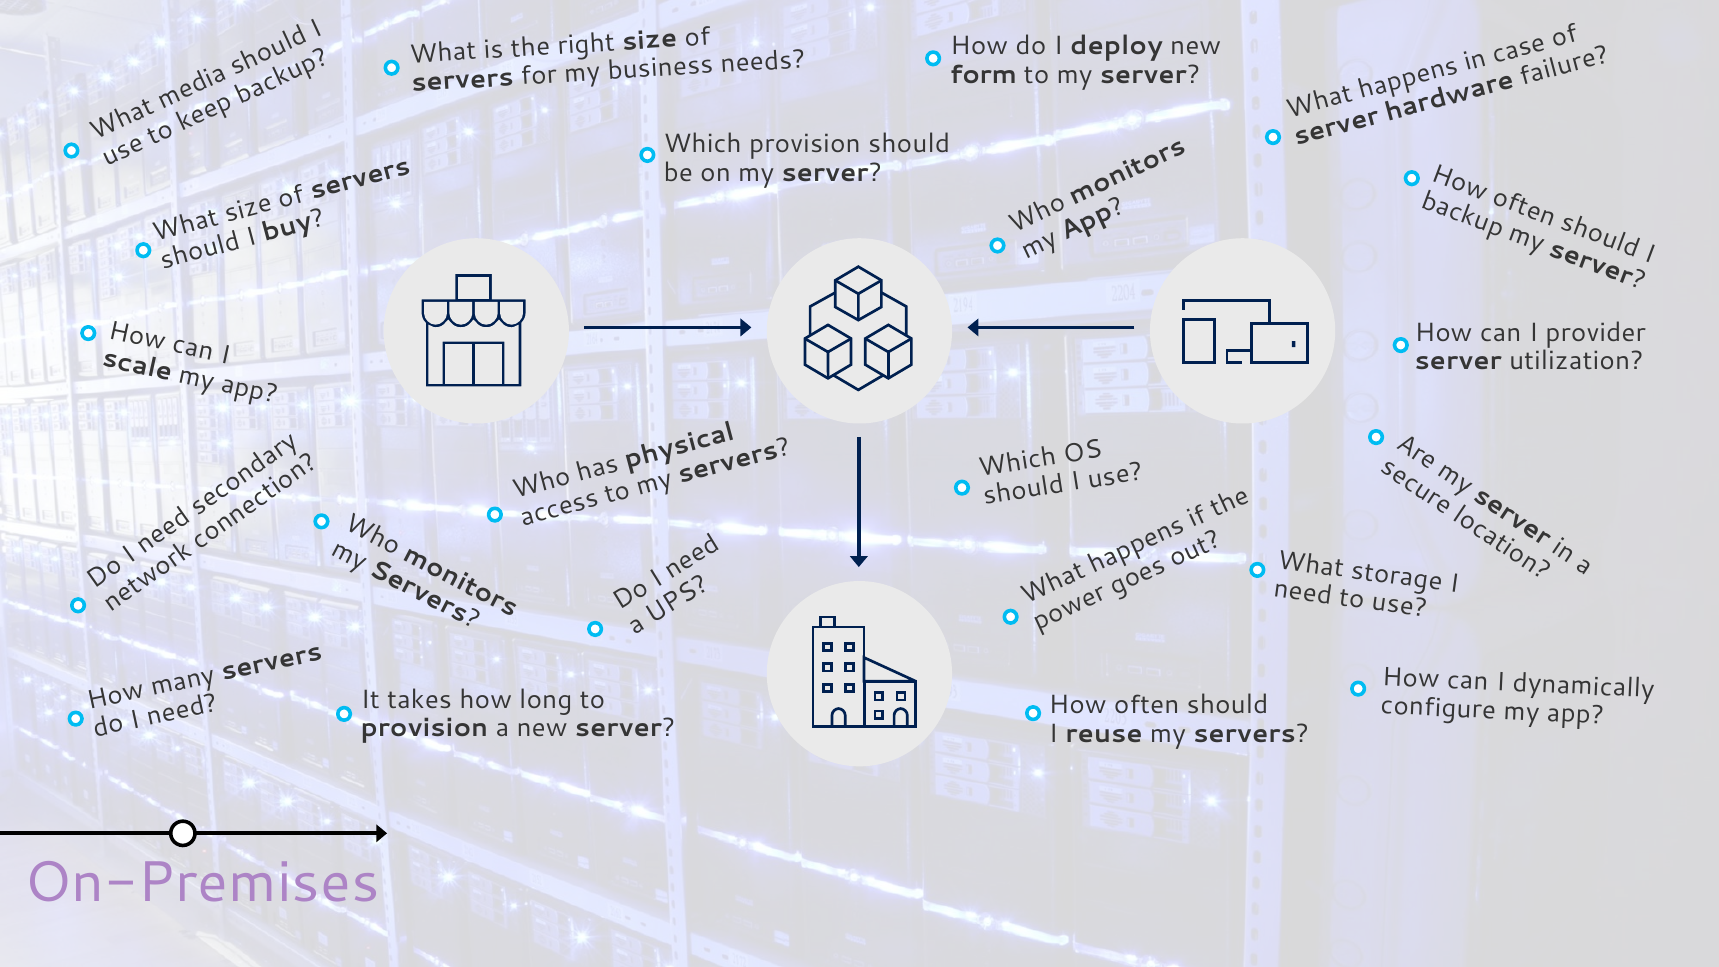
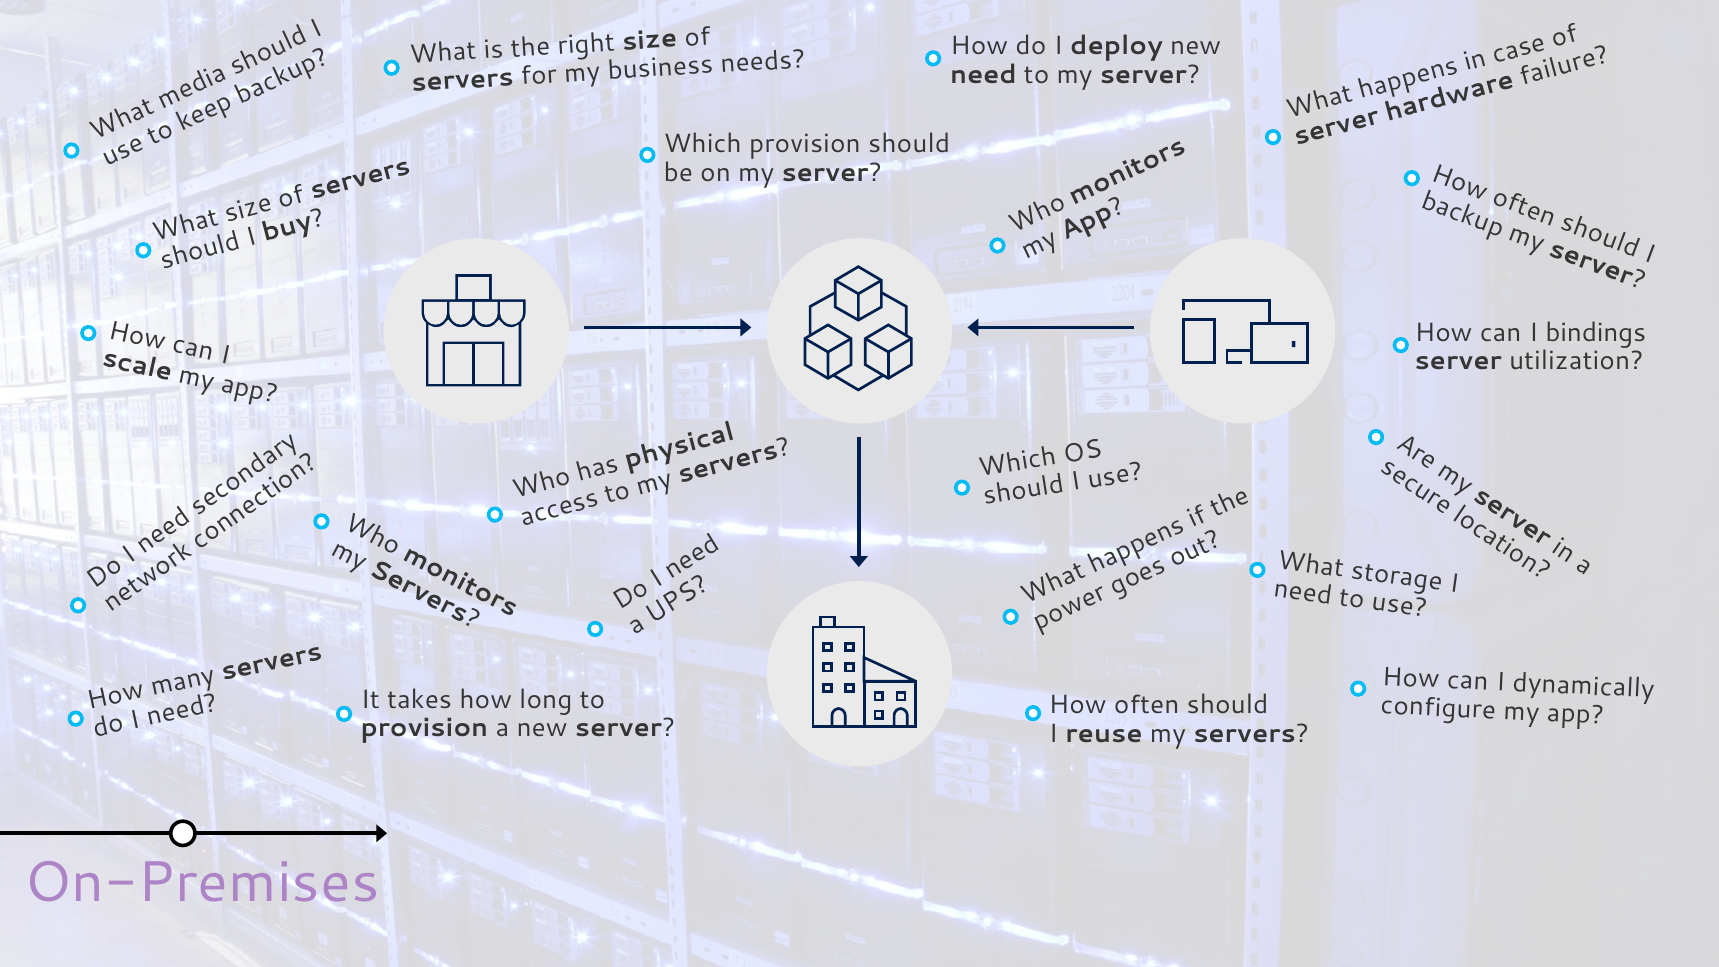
form at (984, 74): form -> need
provider: provider -> bindings
